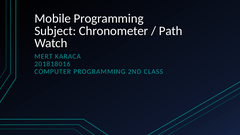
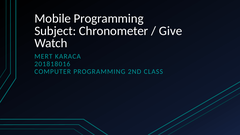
Path: Path -> Give
